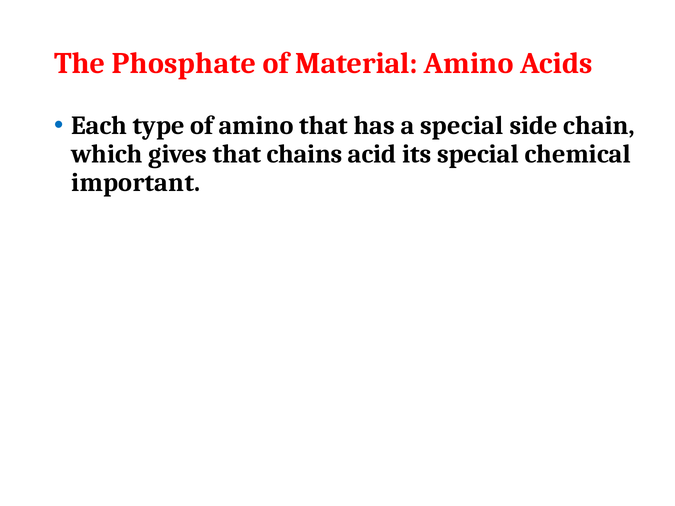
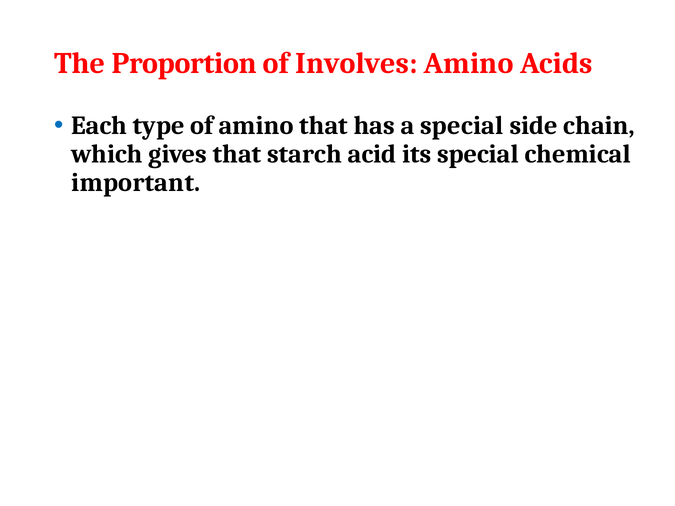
Phosphate: Phosphate -> Proportion
Material: Material -> Involves
chains: chains -> starch
